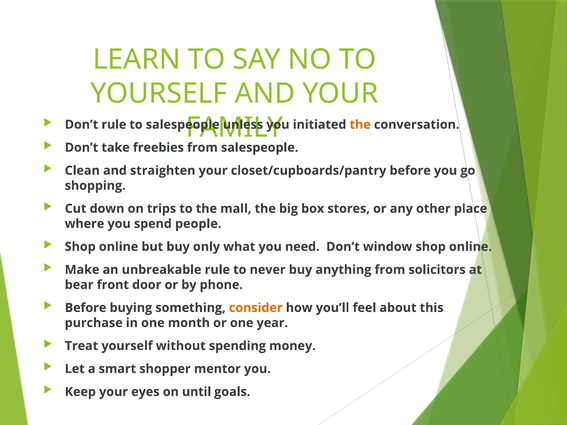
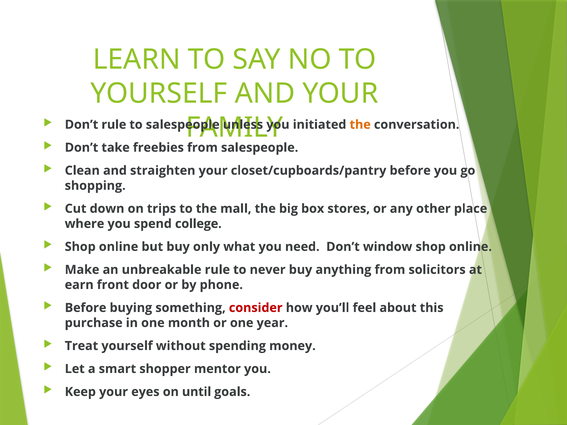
people: people -> college
bear: bear -> earn
consider colour: orange -> red
